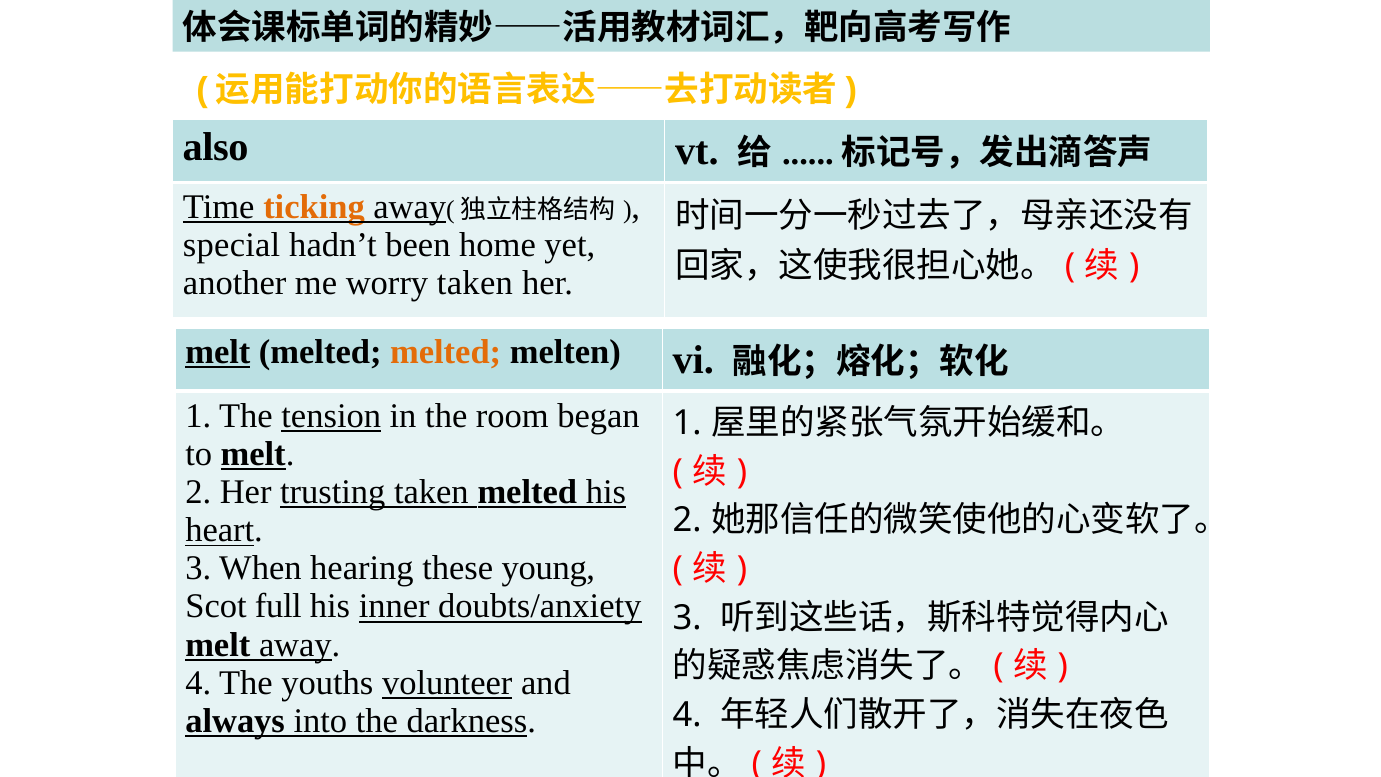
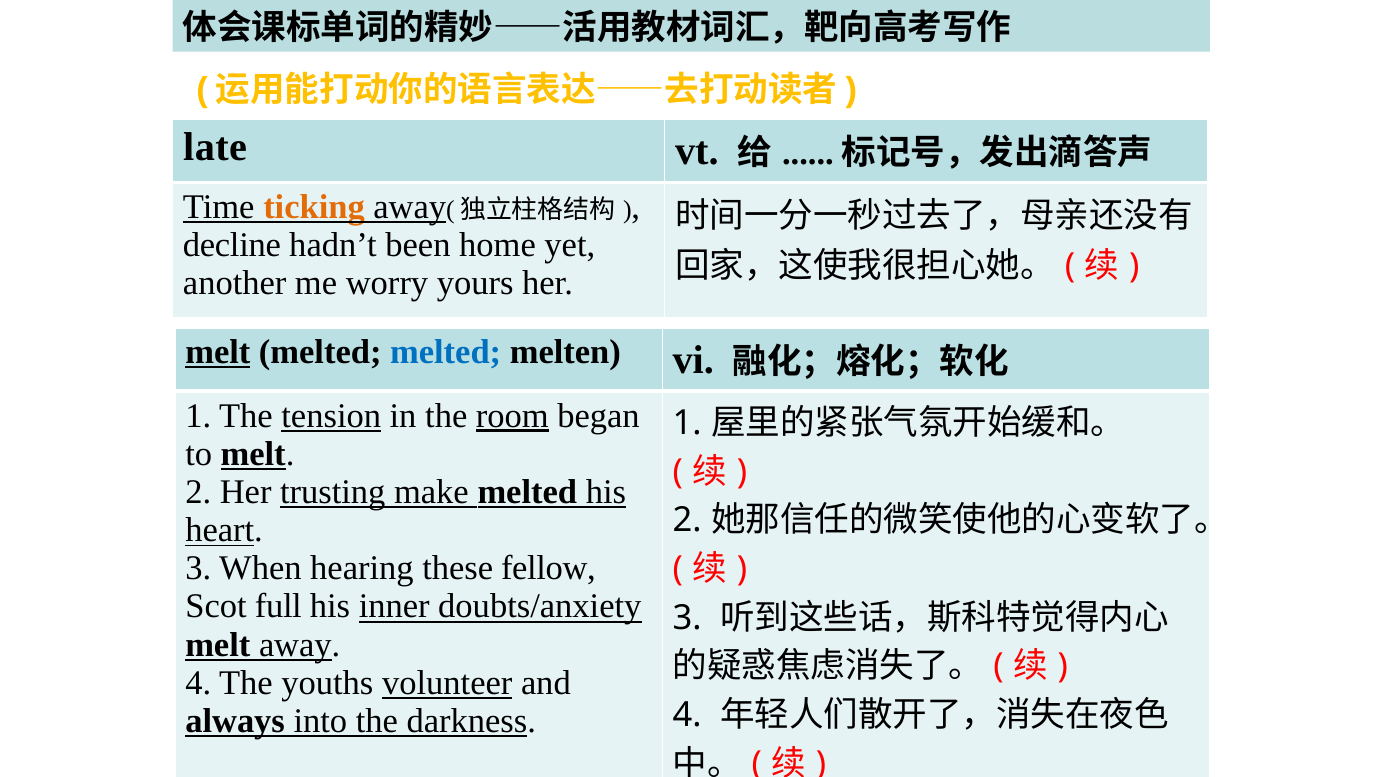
also: also -> late
special: special -> decline
worry taken: taken -> yours
melted at (446, 352) colour: orange -> blue
room underline: none -> present
trusting taken: taken -> make
young: young -> fellow
